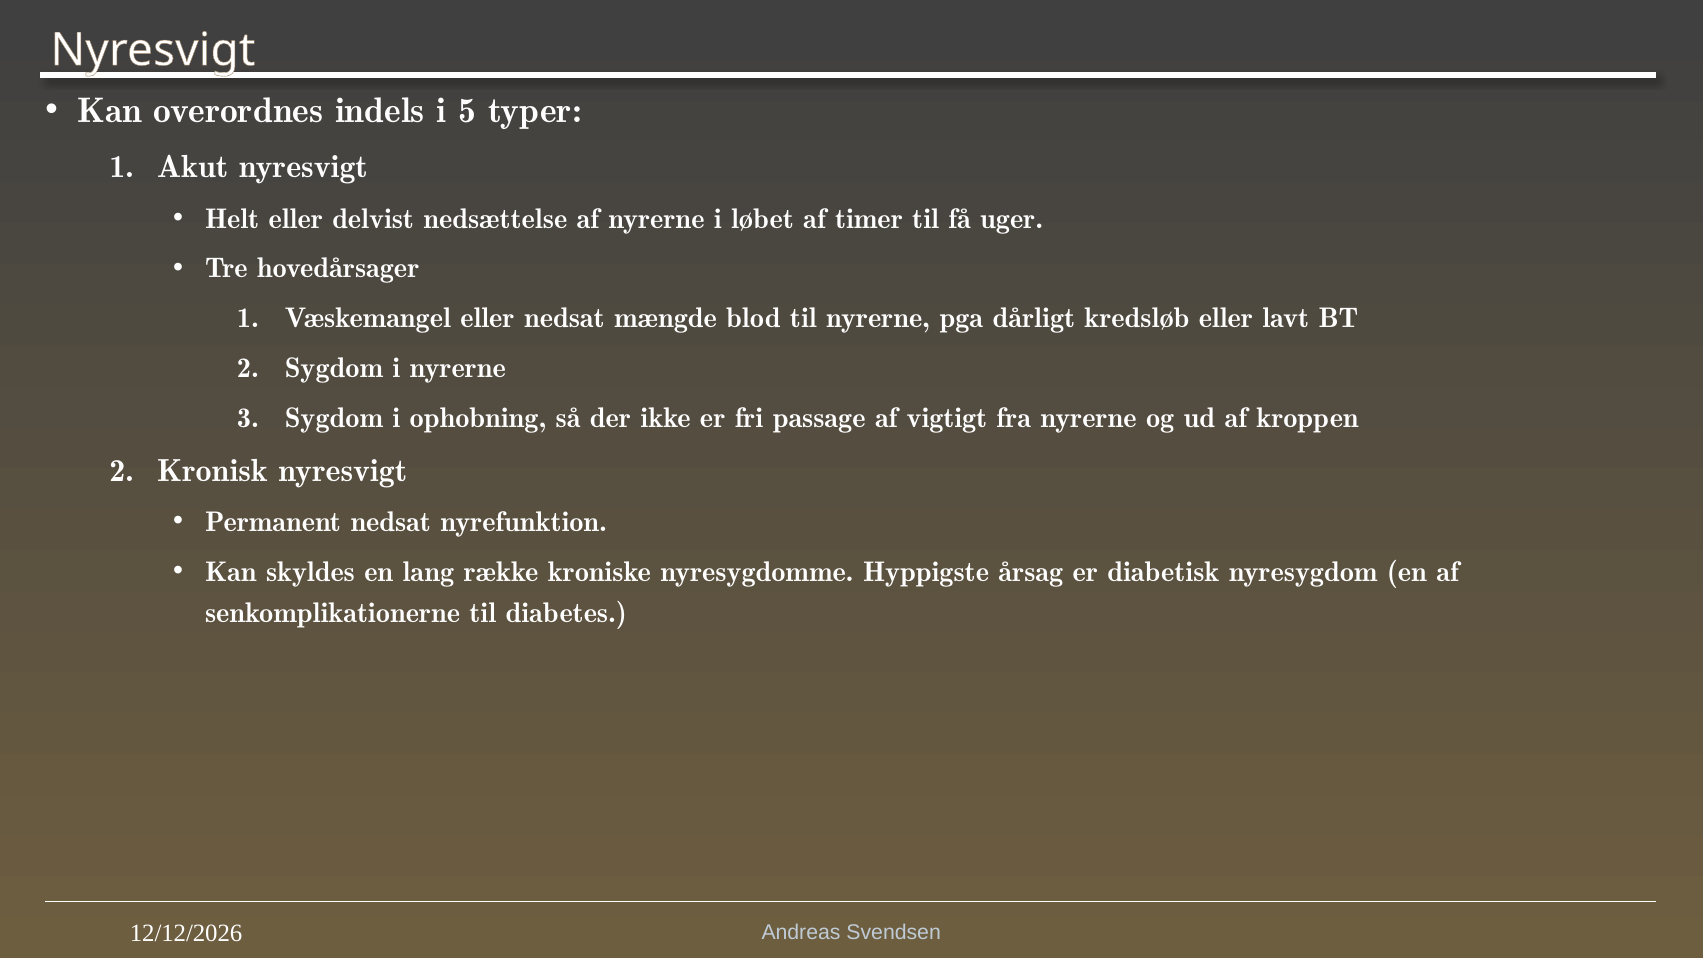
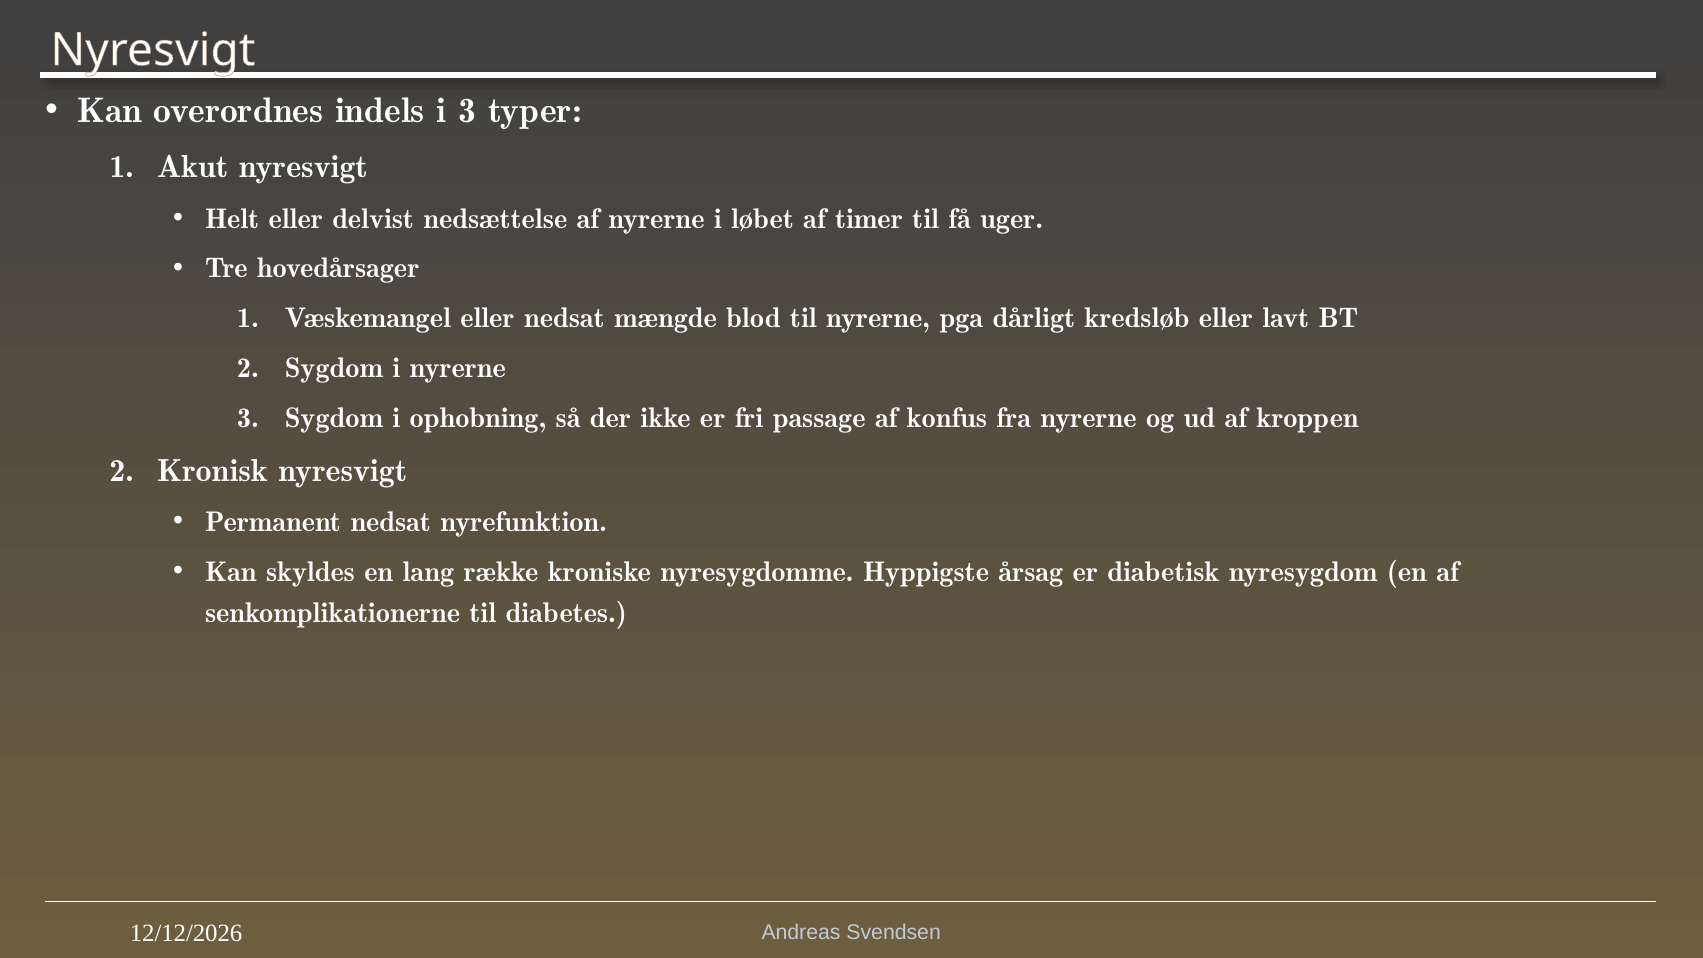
i 5: 5 -> 3
vigtigt: vigtigt -> konfus
